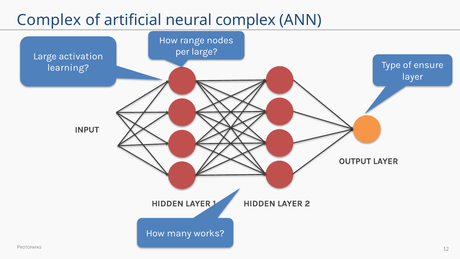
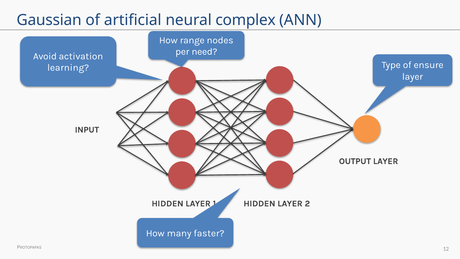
Complex at (49, 20): Complex -> Gaussian
per large: large -> need
Large at (45, 56): Large -> Avoid
works: works -> faster
